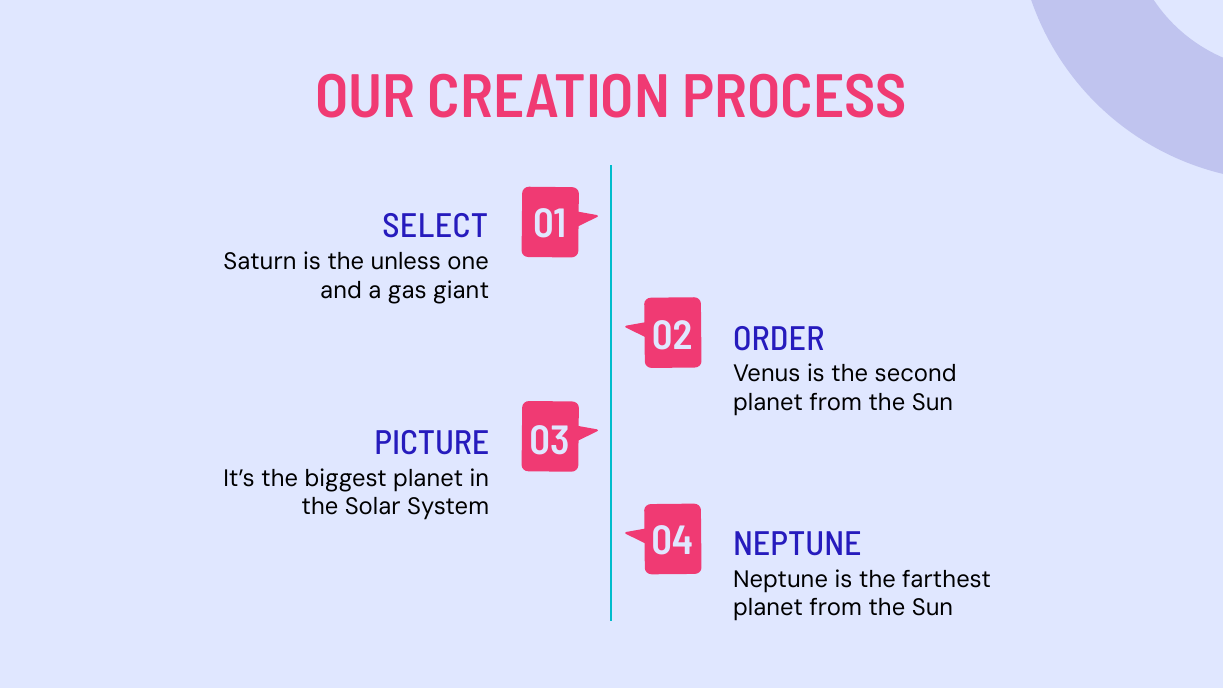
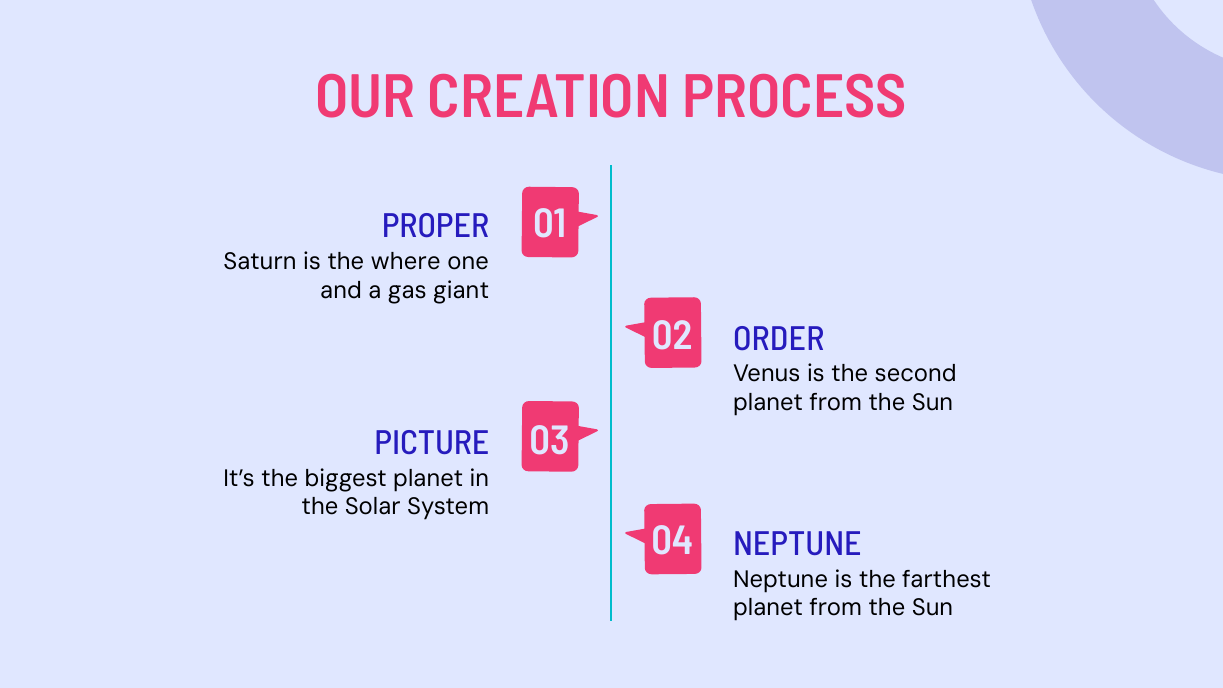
SELECT: SELECT -> PROPER
unless: unless -> where
